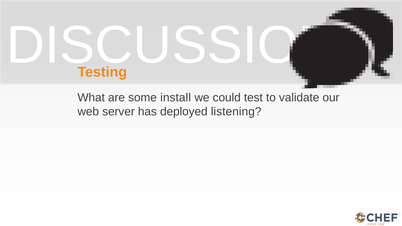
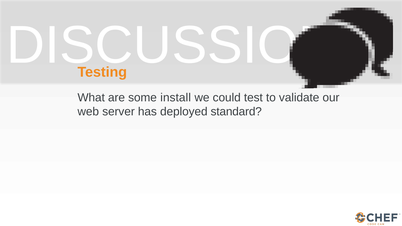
listening: listening -> standard
